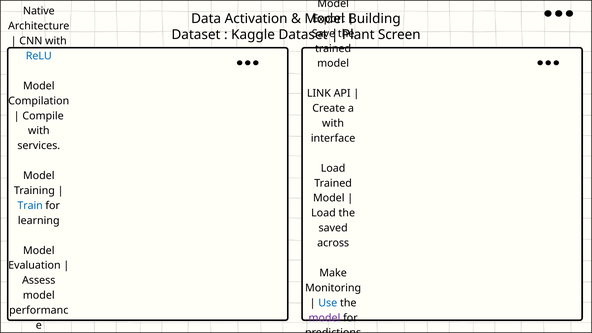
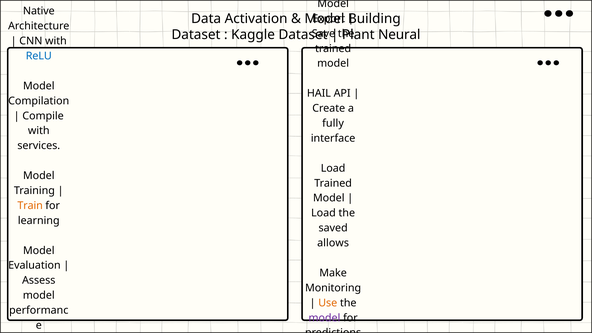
Screen: Screen -> Neural
LINK: LINK -> HAIL
with at (333, 123): with -> fully
Train colour: blue -> orange
across: across -> allows
Use colour: blue -> orange
